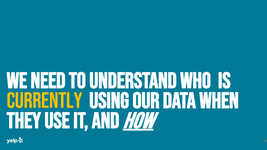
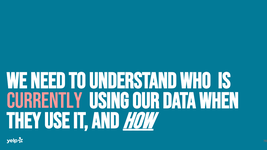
Currently colour: yellow -> pink
